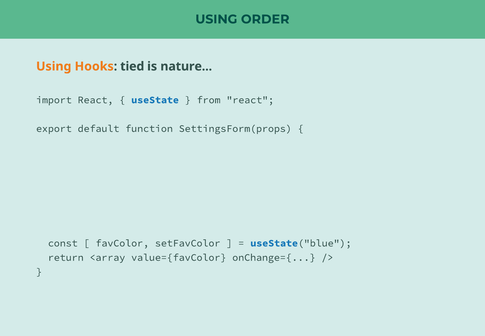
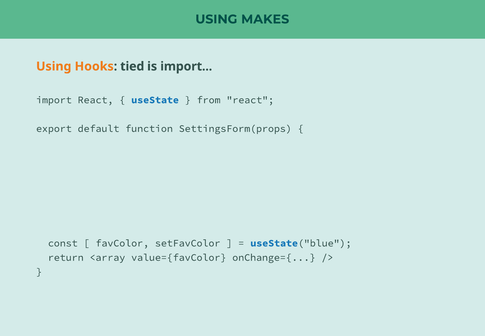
ORDER: ORDER -> MAKES
is nature: nature -> import
